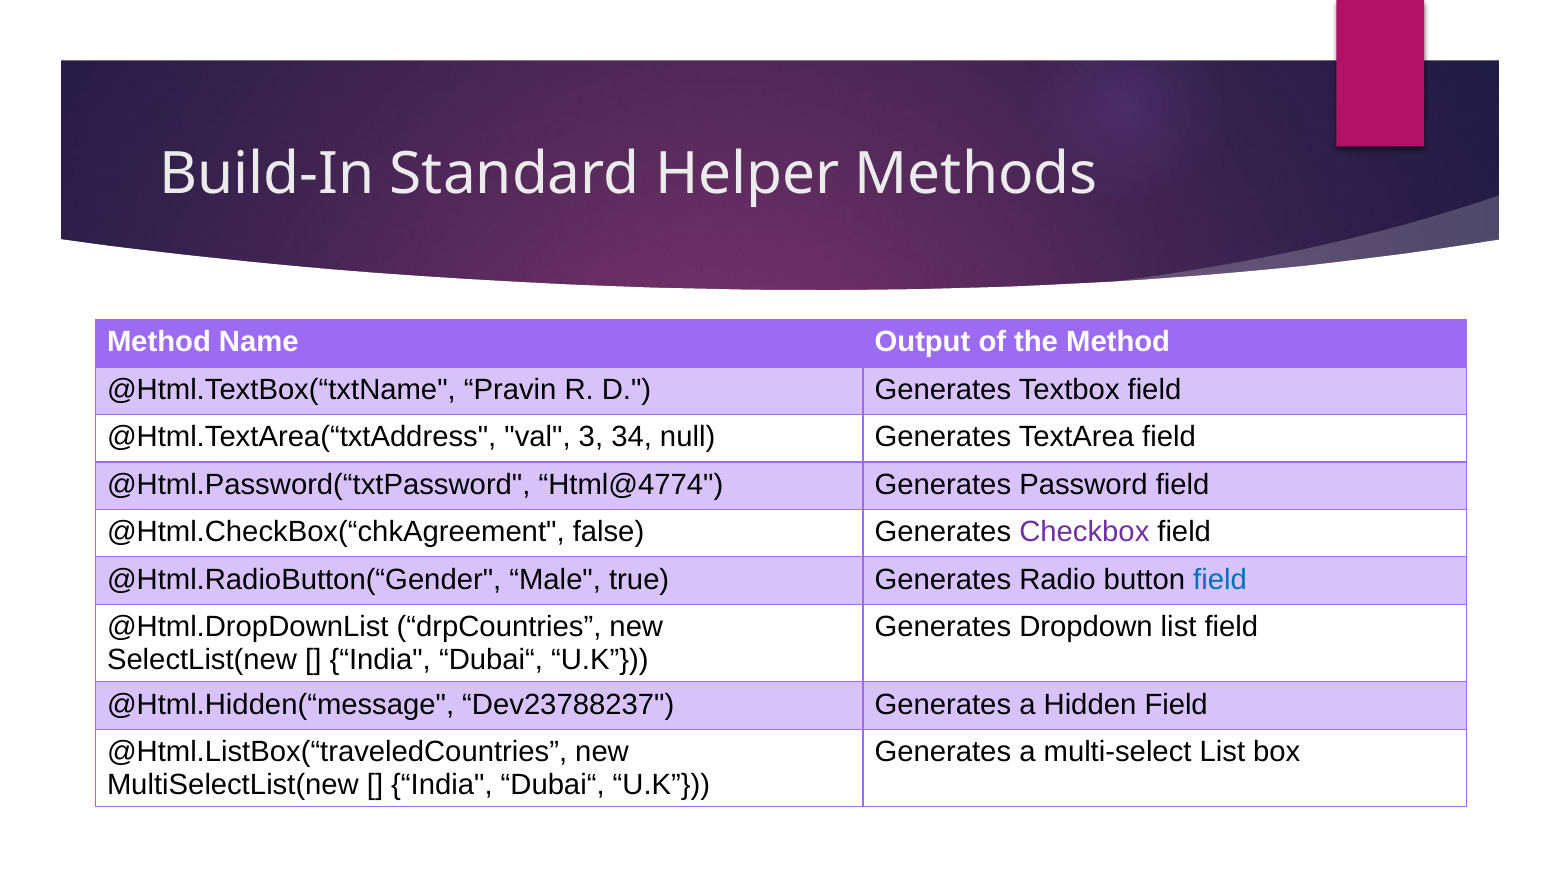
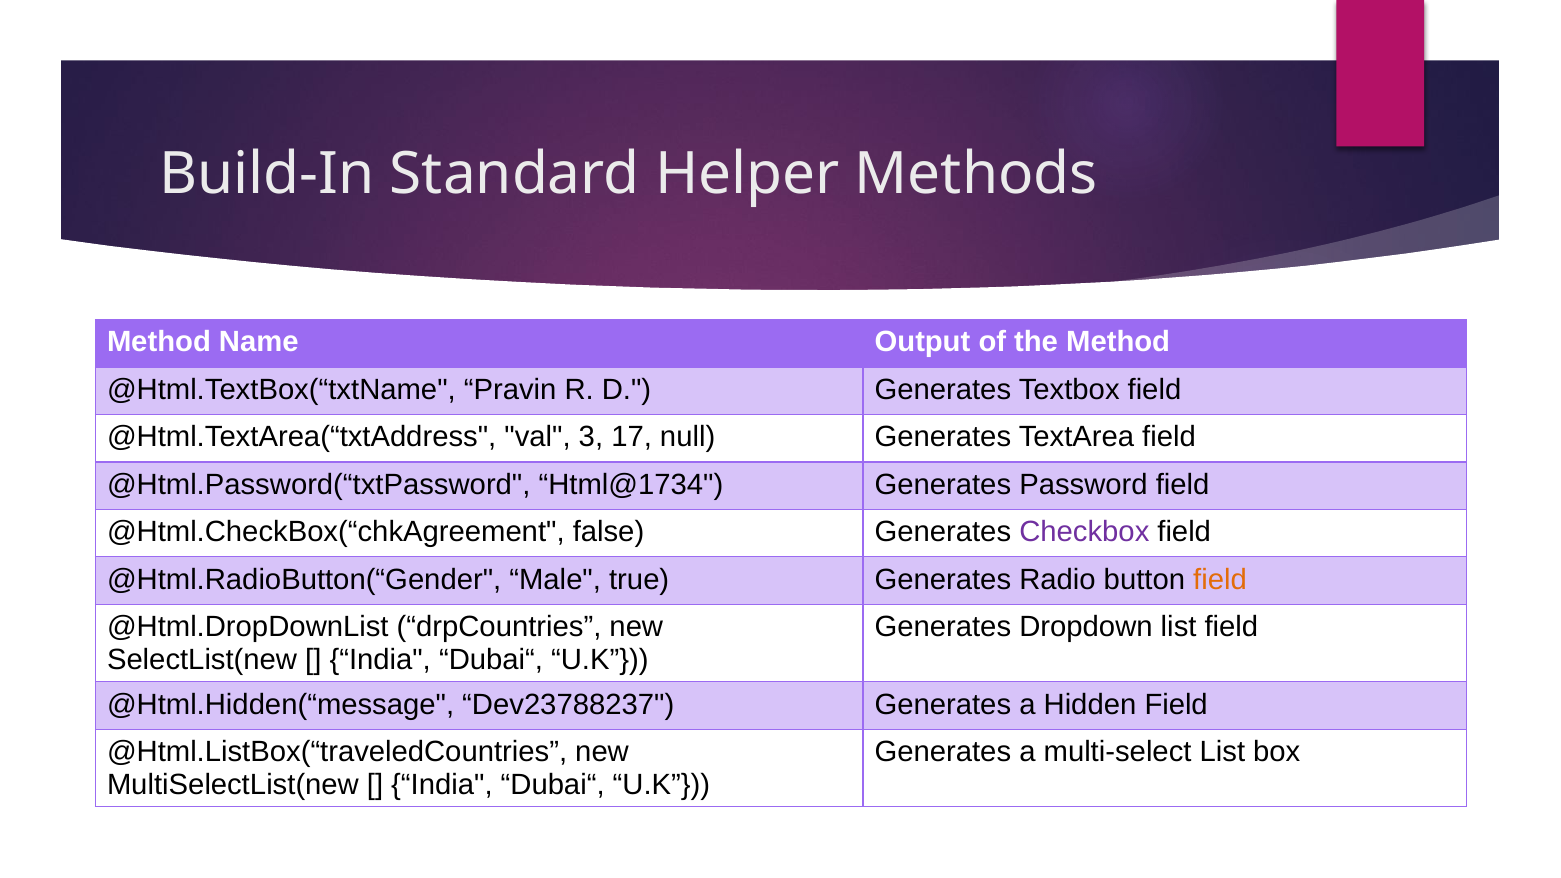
34: 34 -> 17
Html@4774: Html@4774 -> Html@1734
field at (1220, 580) colour: blue -> orange
